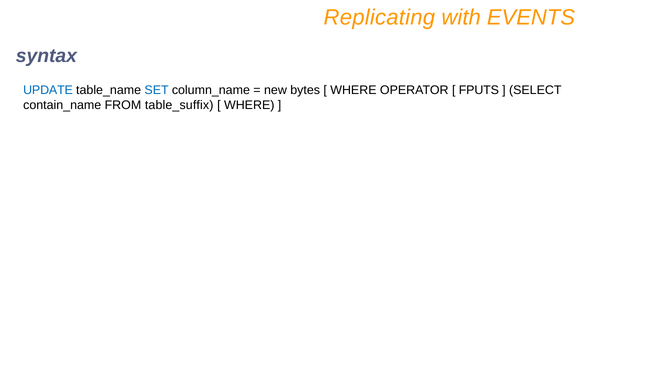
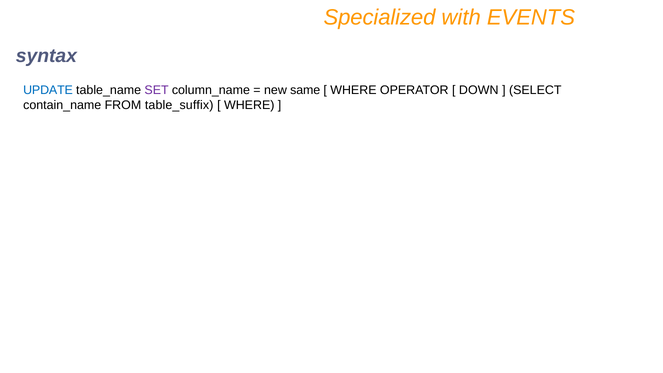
Replicating: Replicating -> Specialized
SET colour: blue -> purple
bytes: bytes -> same
FPUTS: FPUTS -> DOWN
